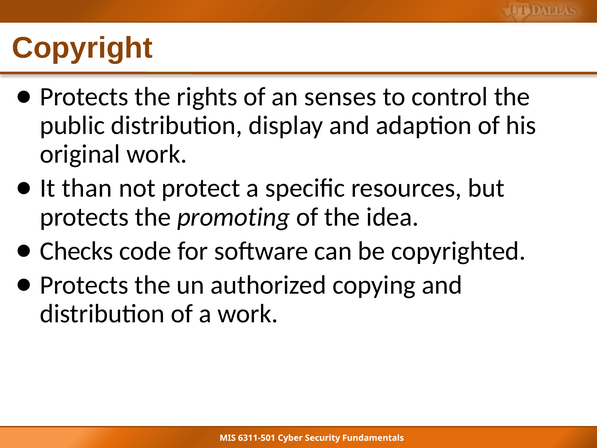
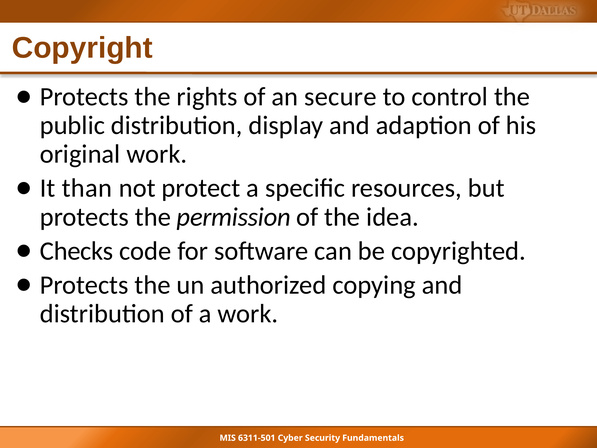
senses: senses -> secure
promoting: promoting -> permission
